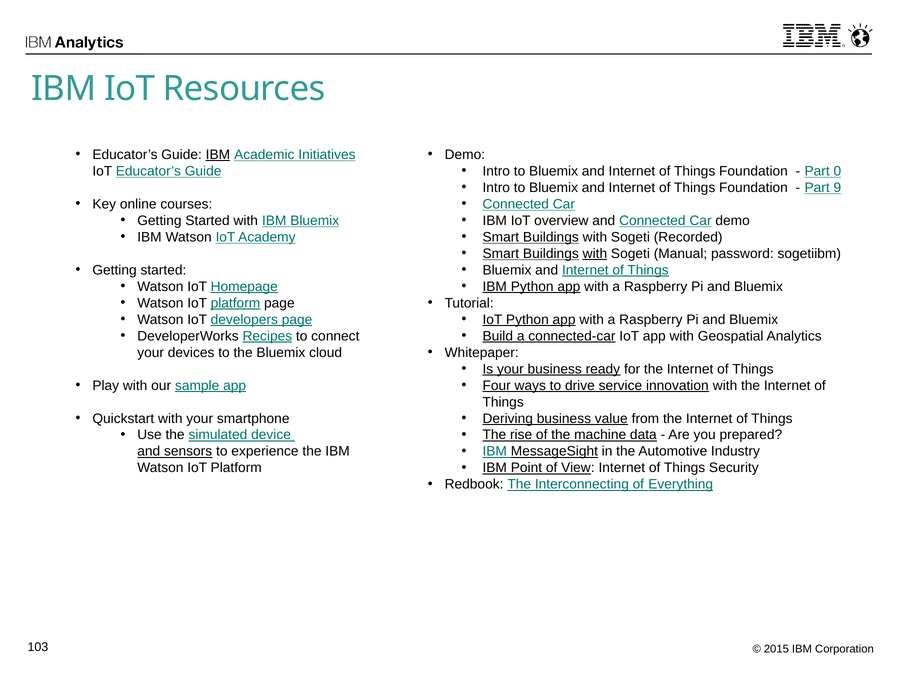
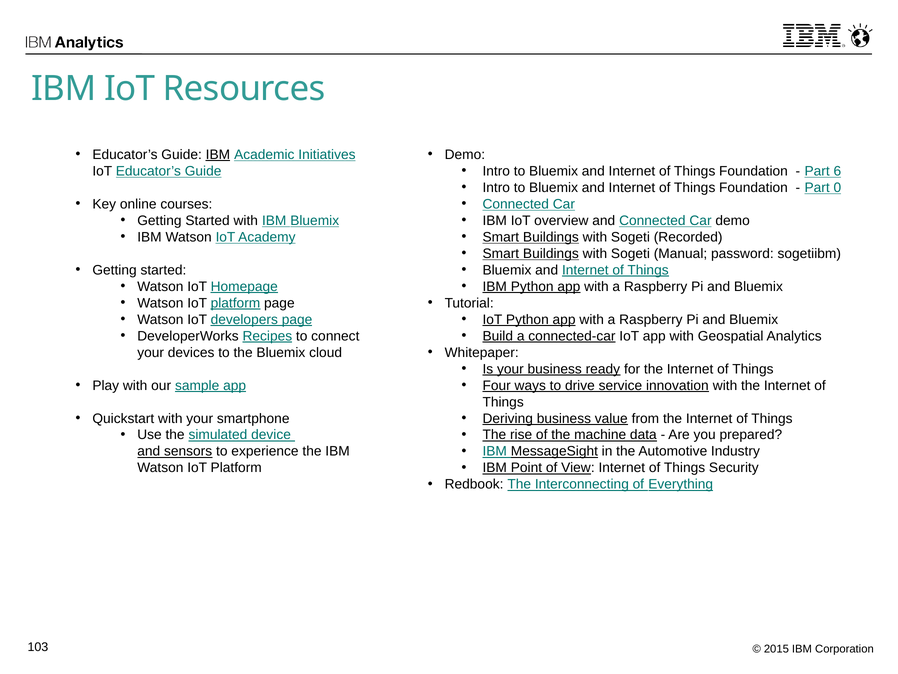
0: 0 -> 6
9: 9 -> 0
with at (595, 253) underline: present -> none
